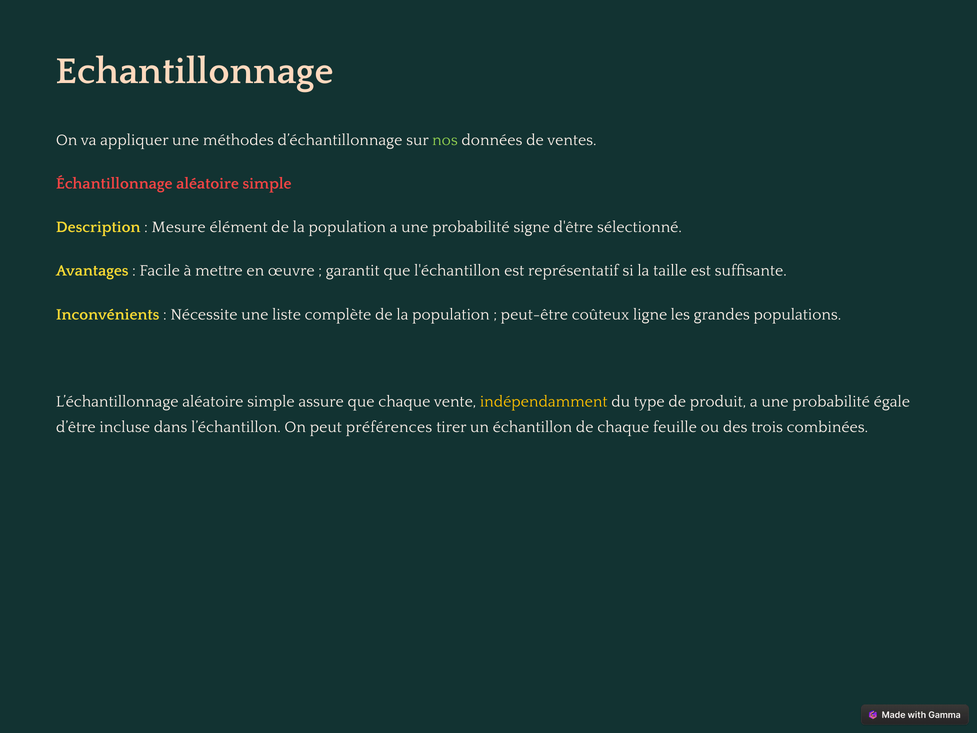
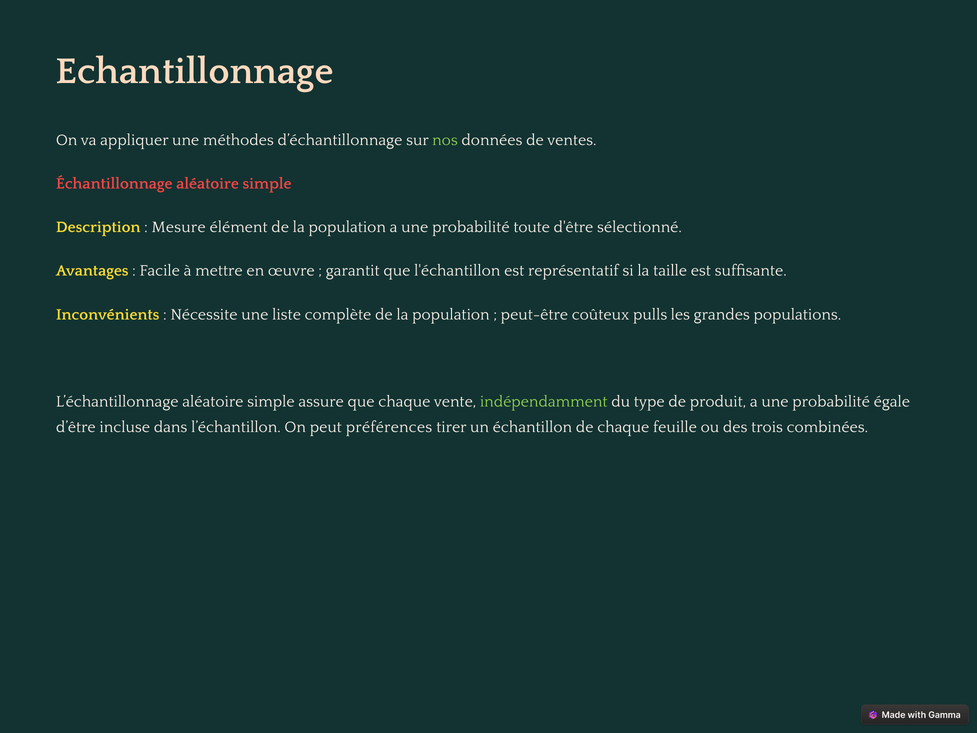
signe: signe -> toute
ligne: ligne -> pulls
indépendamment colour: yellow -> light green
